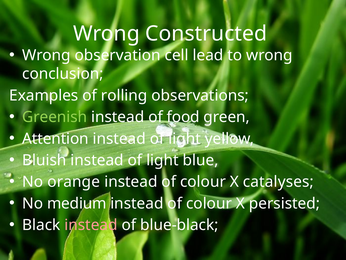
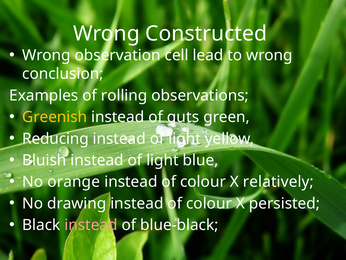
Greenish colour: light green -> yellow
food: food -> guts
Attention: Attention -> Reducing
catalyses: catalyses -> relatively
medium: medium -> drawing
